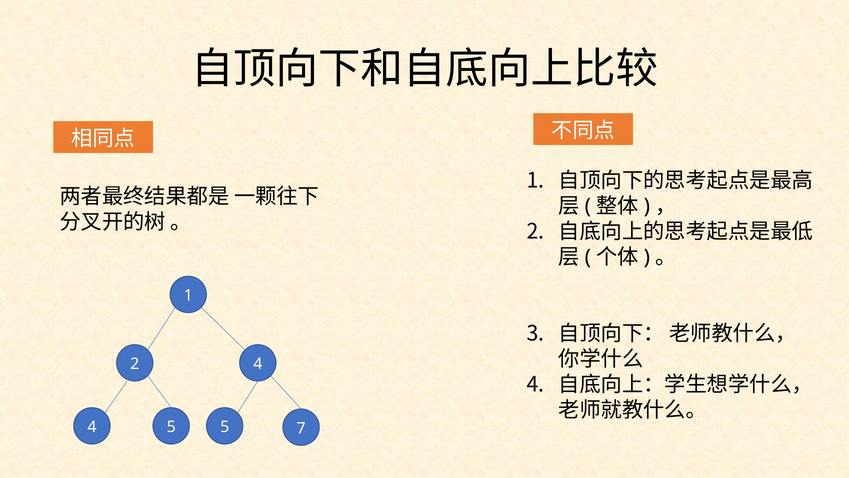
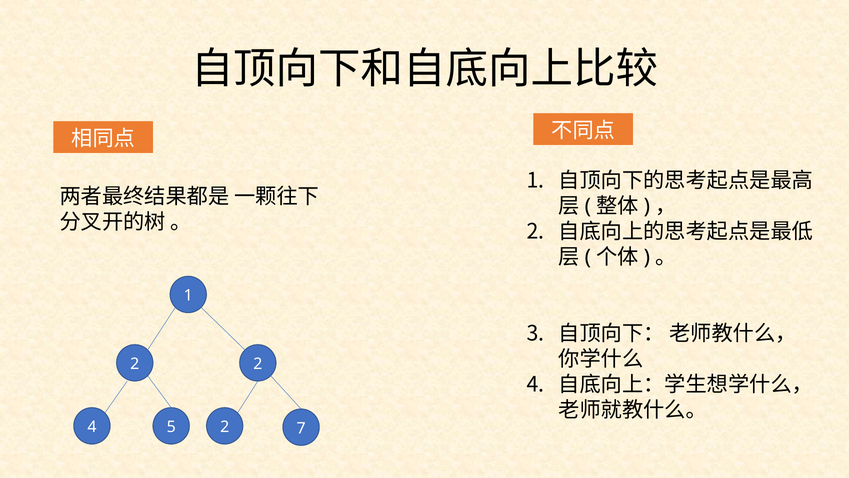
2 4: 4 -> 2
5 5: 5 -> 2
